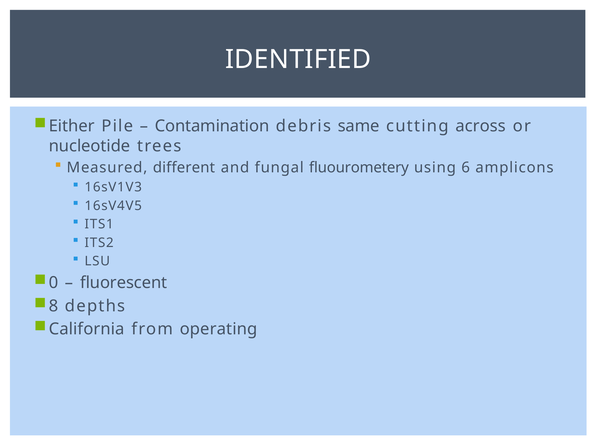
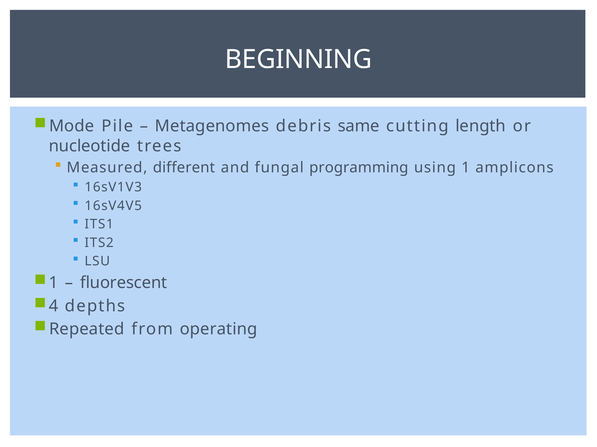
IDENTIFIED: IDENTIFIED -> BEGINNING
Either: Either -> Mode
Contamination: Contamination -> Metagenomes
across: across -> length
fluourometery: fluourometery -> programming
using 6: 6 -> 1
0 at (53, 283): 0 -> 1
8: 8 -> 4
California: California -> Repeated
